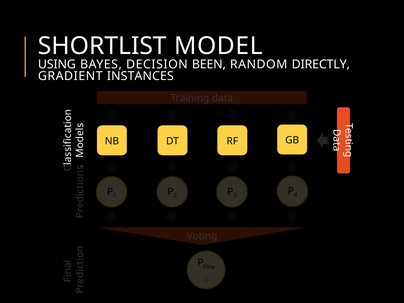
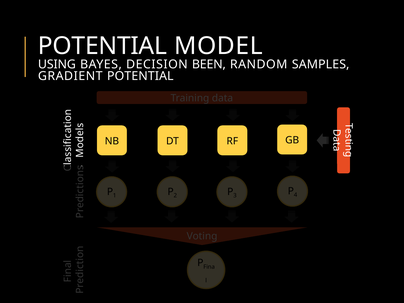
SHORTLIST at (102, 46): SHORTLIST -> POTENTIAL
DIRECTLY: DIRECTLY -> SAMPLES
GRADIENT INSTANCES: INSTANCES -> POTENTIAL
